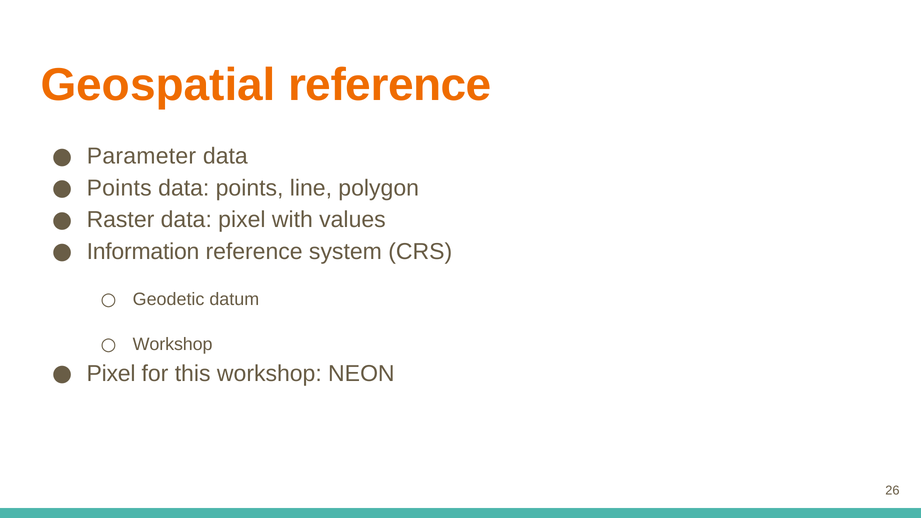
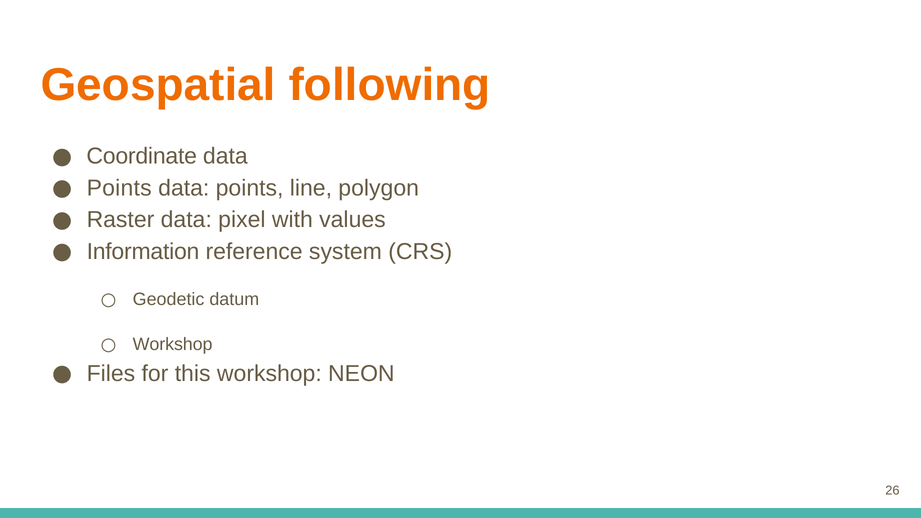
Geospatial reference: reference -> following
Parameter: Parameter -> Coordinate
Pixel at (111, 374): Pixel -> Files
